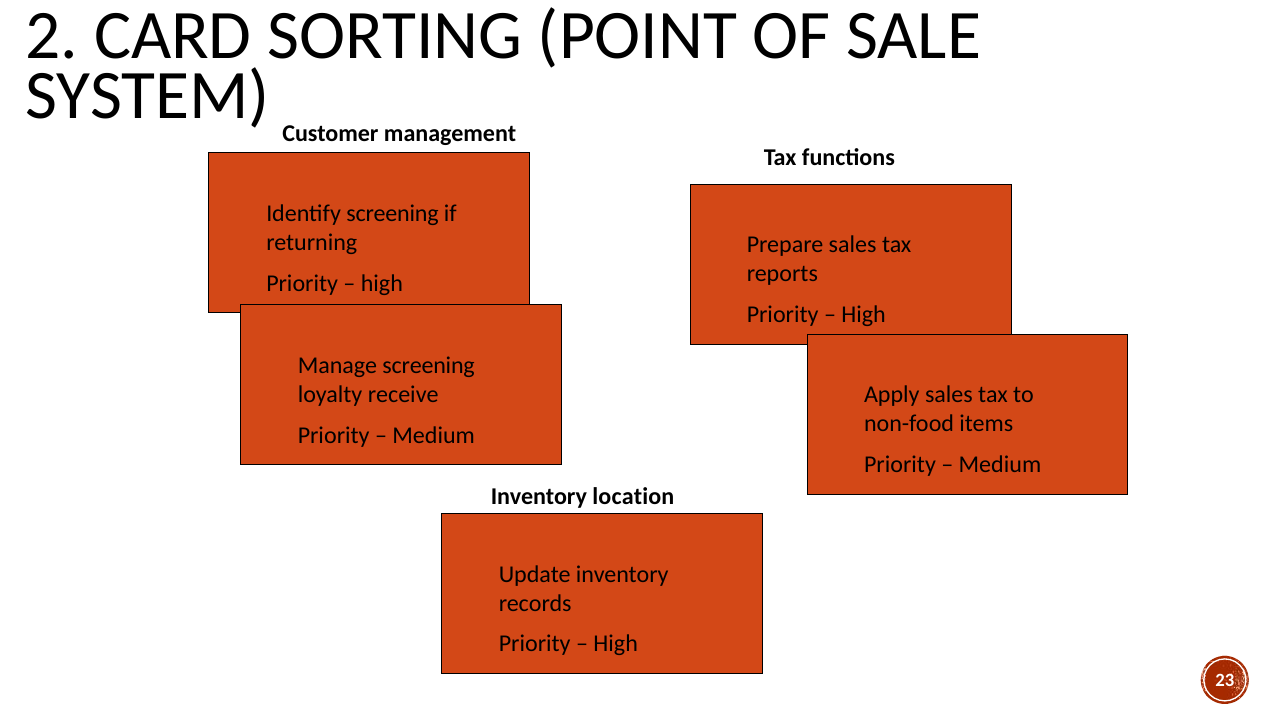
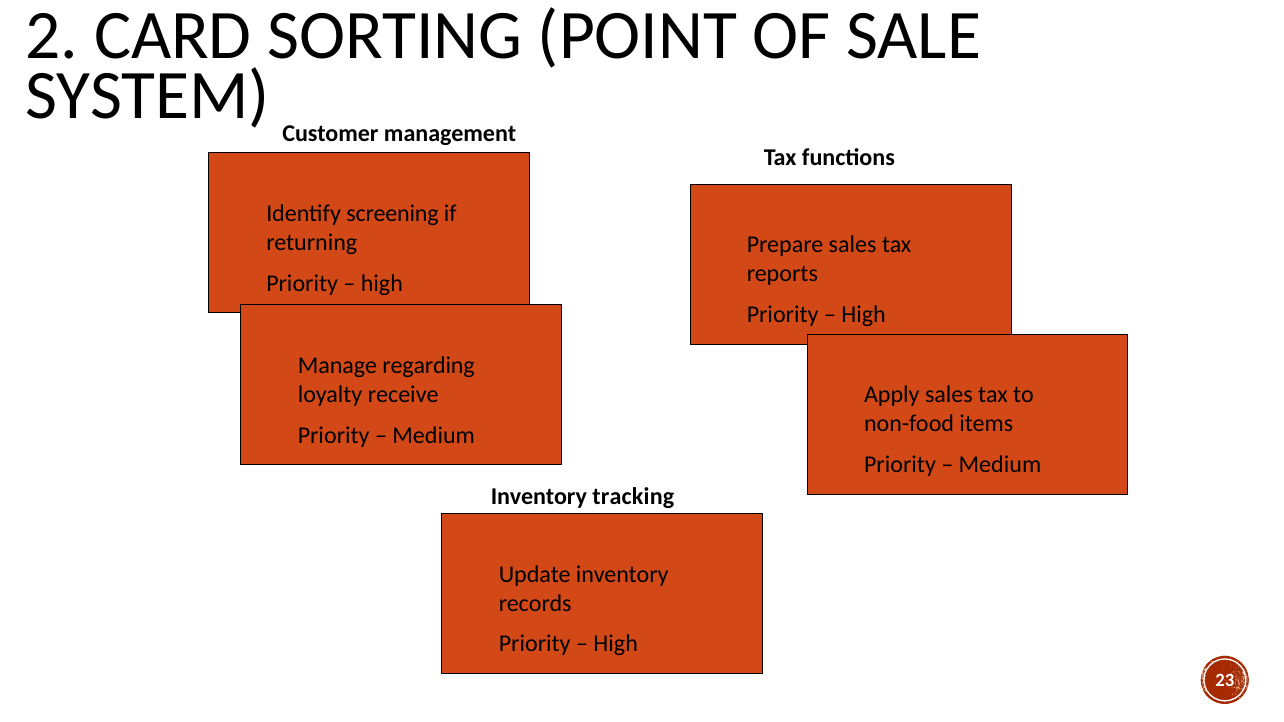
Manage screening: screening -> regarding
location: location -> tracking
